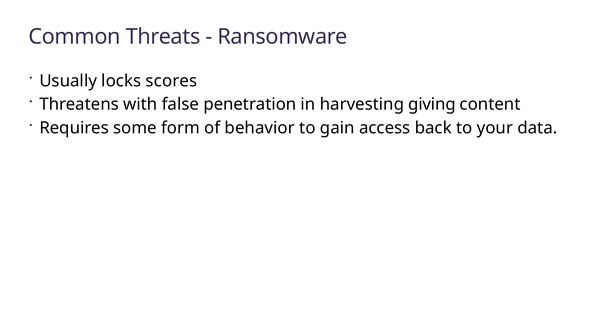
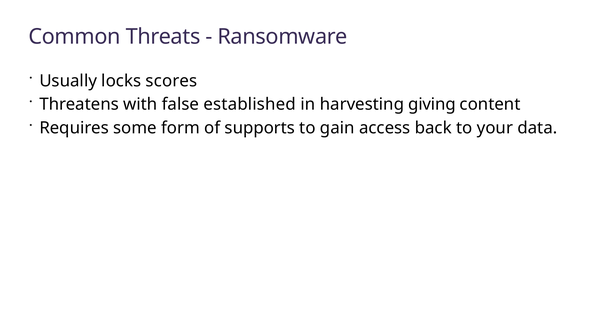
penetration: penetration -> established
behavior: behavior -> supports
